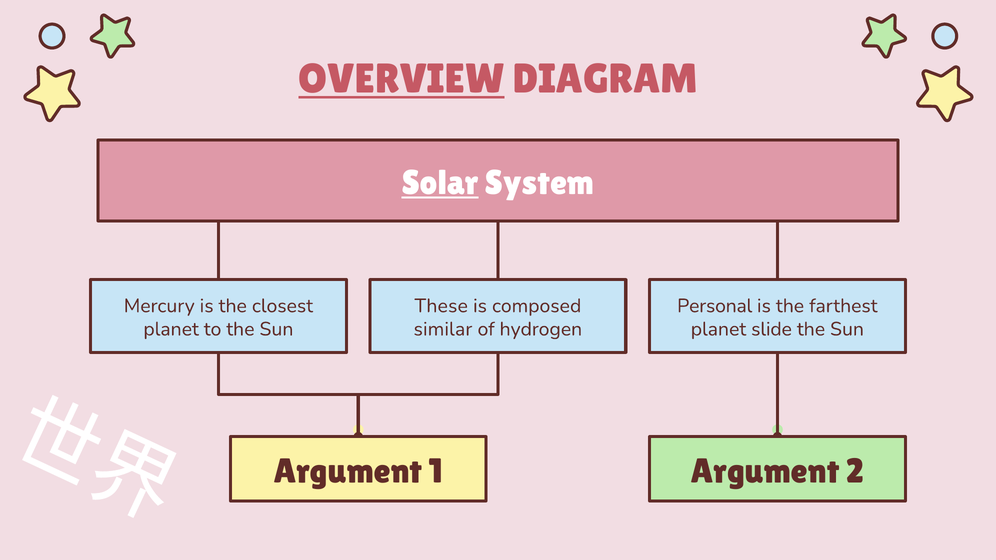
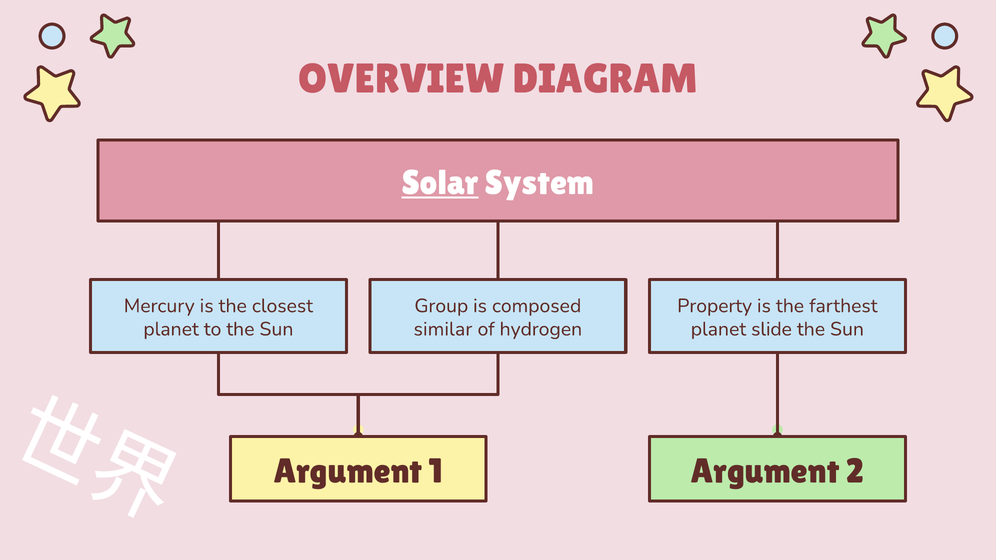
OVERVIEW underline: present -> none
These: These -> Group
Personal: Personal -> Property
